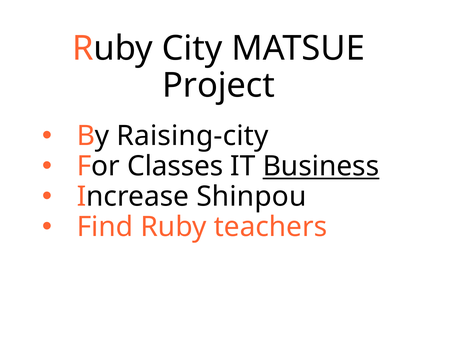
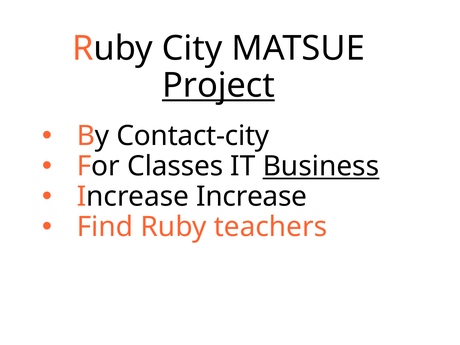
Project underline: none -> present
Raising-city: Raising-city -> Contact-city
Increase Shinpou: Shinpou -> Increase
